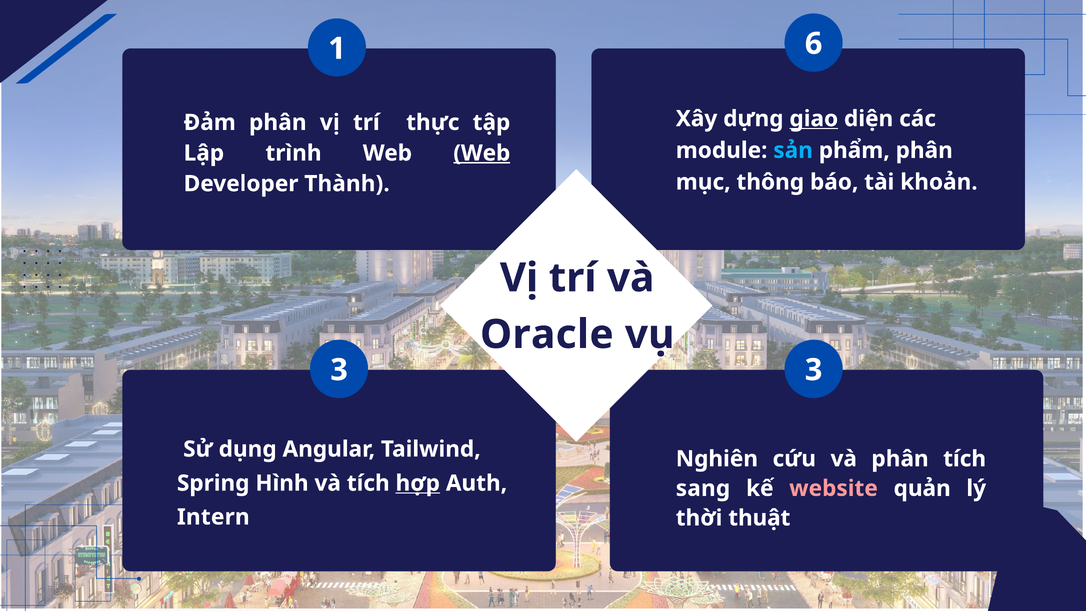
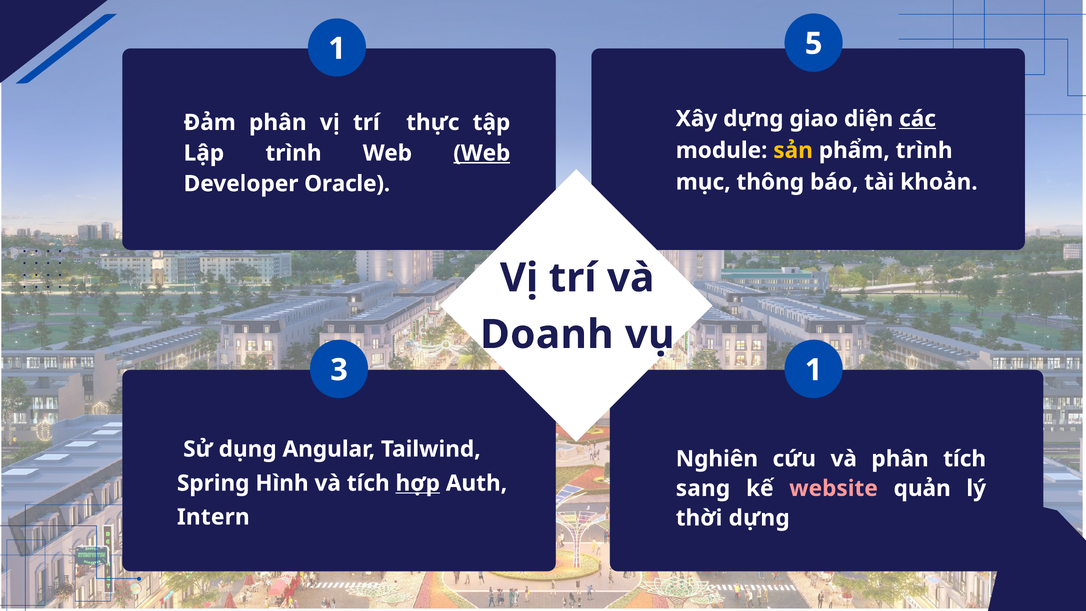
6: 6 -> 5
giao underline: present -> none
các underline: none -> present
sản colour: light blue -> yellow
phẩm phân: phân -> trình
Thành: Thành -> Oracle
Oracle: Oracle -> Doanh
3 3: 3 -> 1
thời thuật: thuật -> dựng
